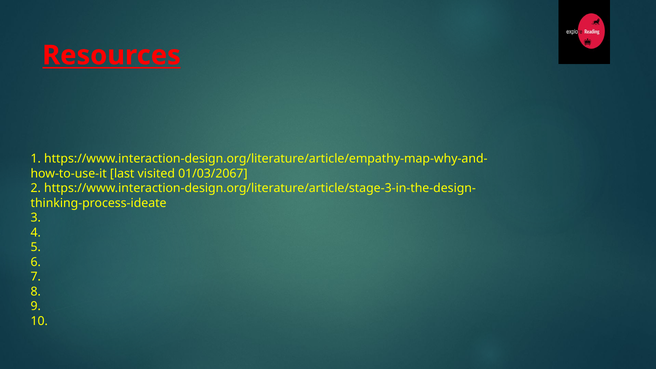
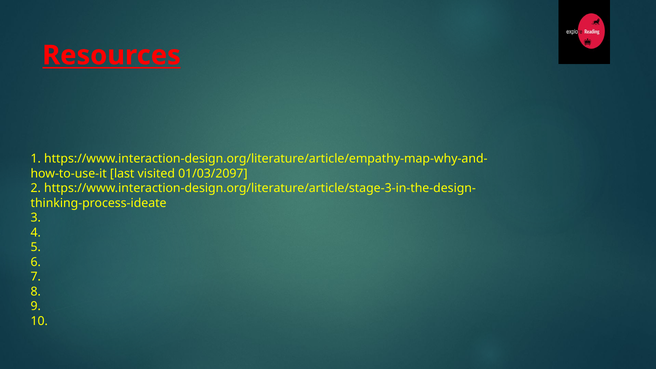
01/03/2067: 01/03/2067 -> 01/03/2097
